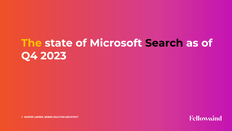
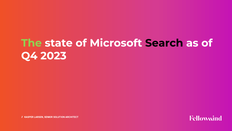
The colour: yellow -> light green
